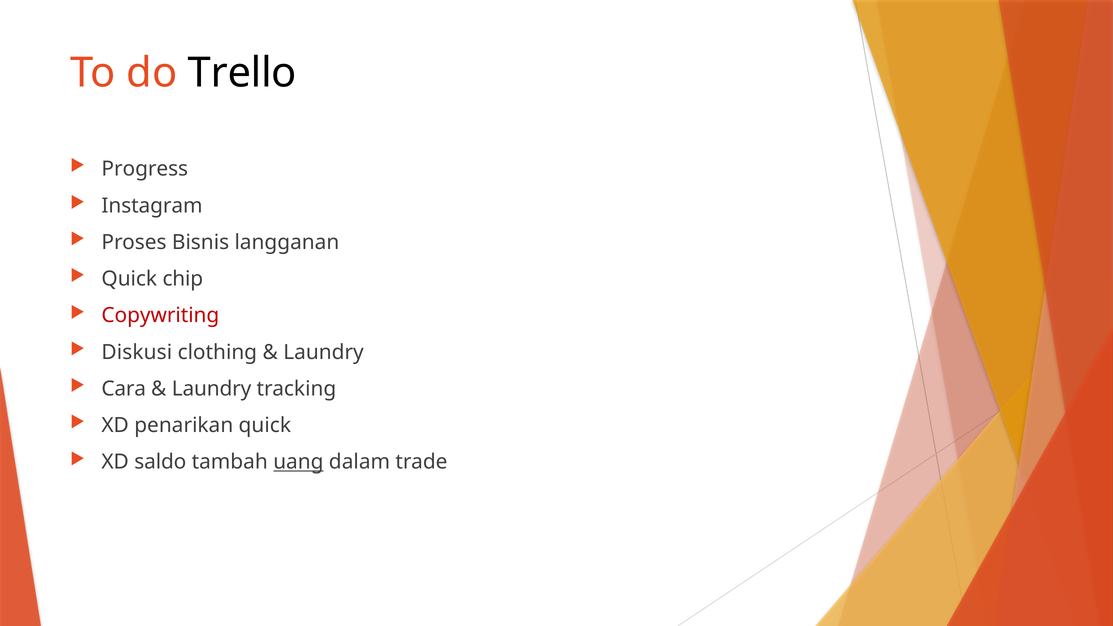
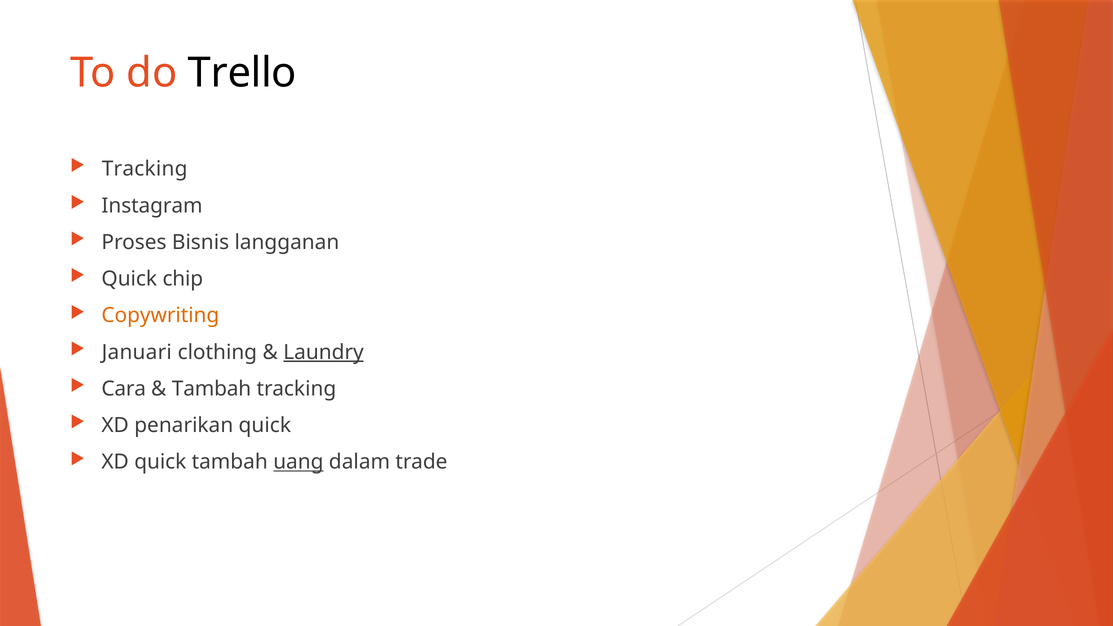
Progress at (145, 169): Progress -> Tracking
Copywriting colour: red -> orange
Diskusi: Diskusi -> Januari
Laundry at (324, 352) underline: none -> present
Laundry at (212, 389): Laundry -> Tambah
XD saldo: saldo -> quick
